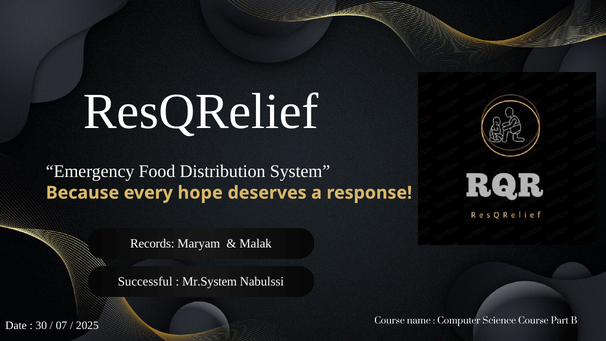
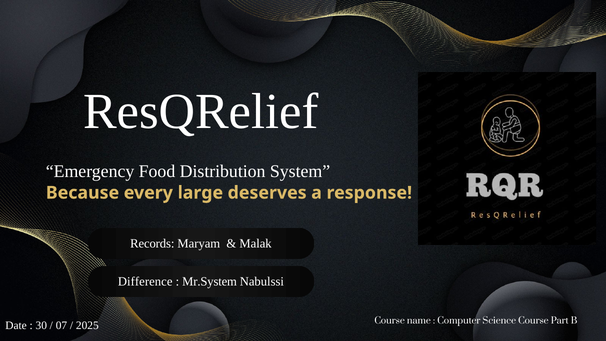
hope: hope -> large
Successful: Successful -> Difference
